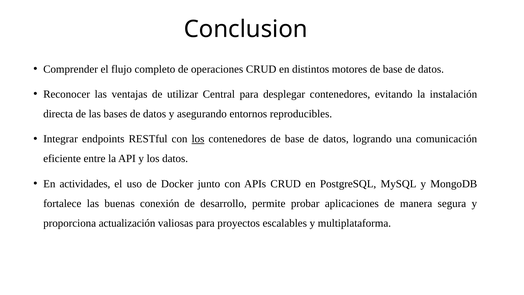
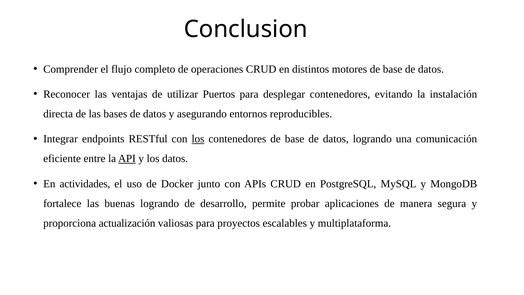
Central: Central -> Puertos
API underline: none -> present
buenas conexión: conexión -> logrando
